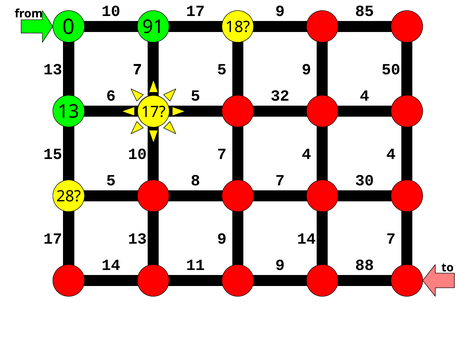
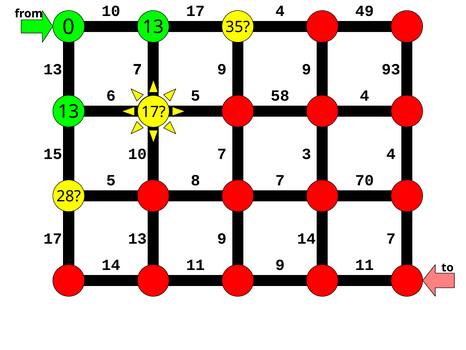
10 9: 9 -> 4
85: 85 -> 49
0 91: 91 -> 13
18: 18 -> 35
5 at (222, 69): 5 -> 9
50: 50 -> 93
32: 32 -> 58
10 4: 4 -> 3
30: 30 -> 70
9 88: 88 -> 11
